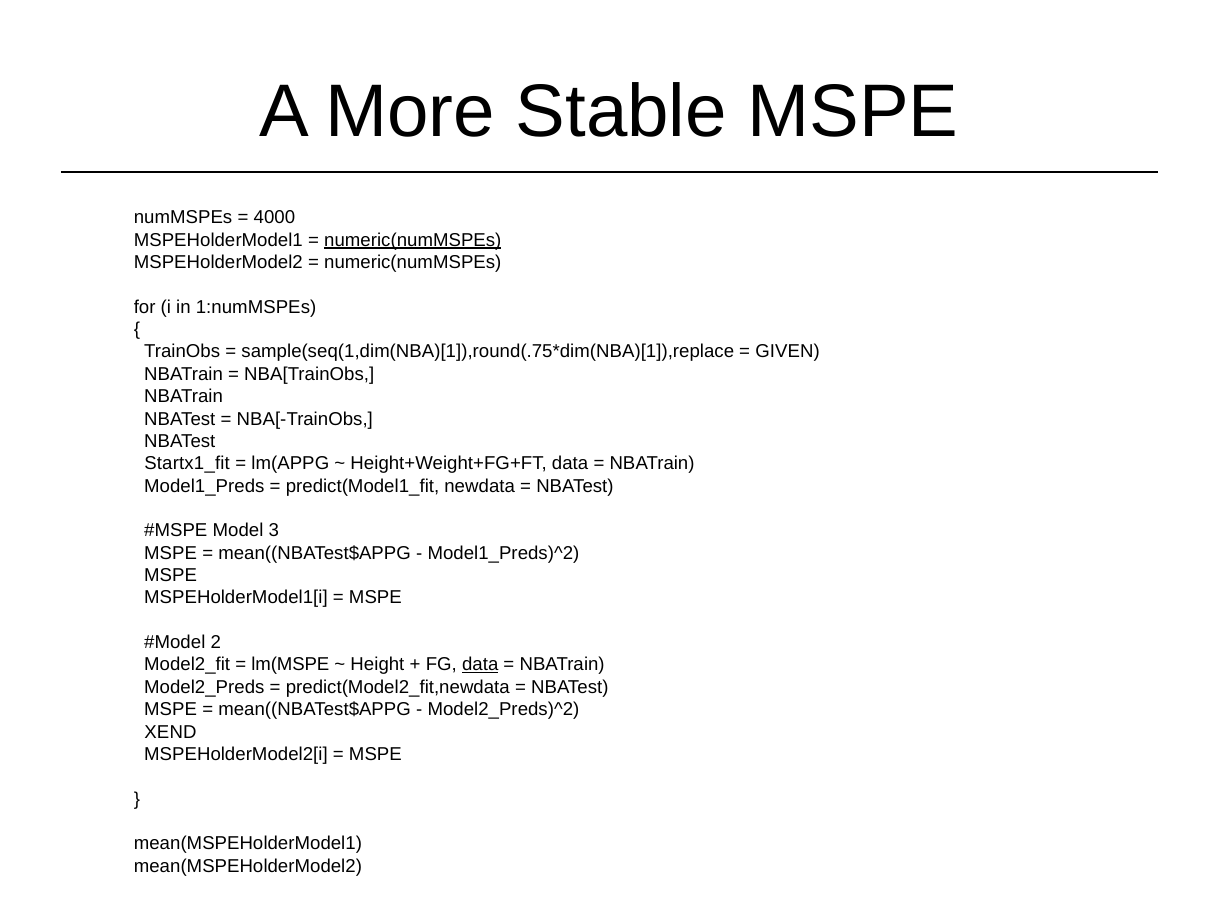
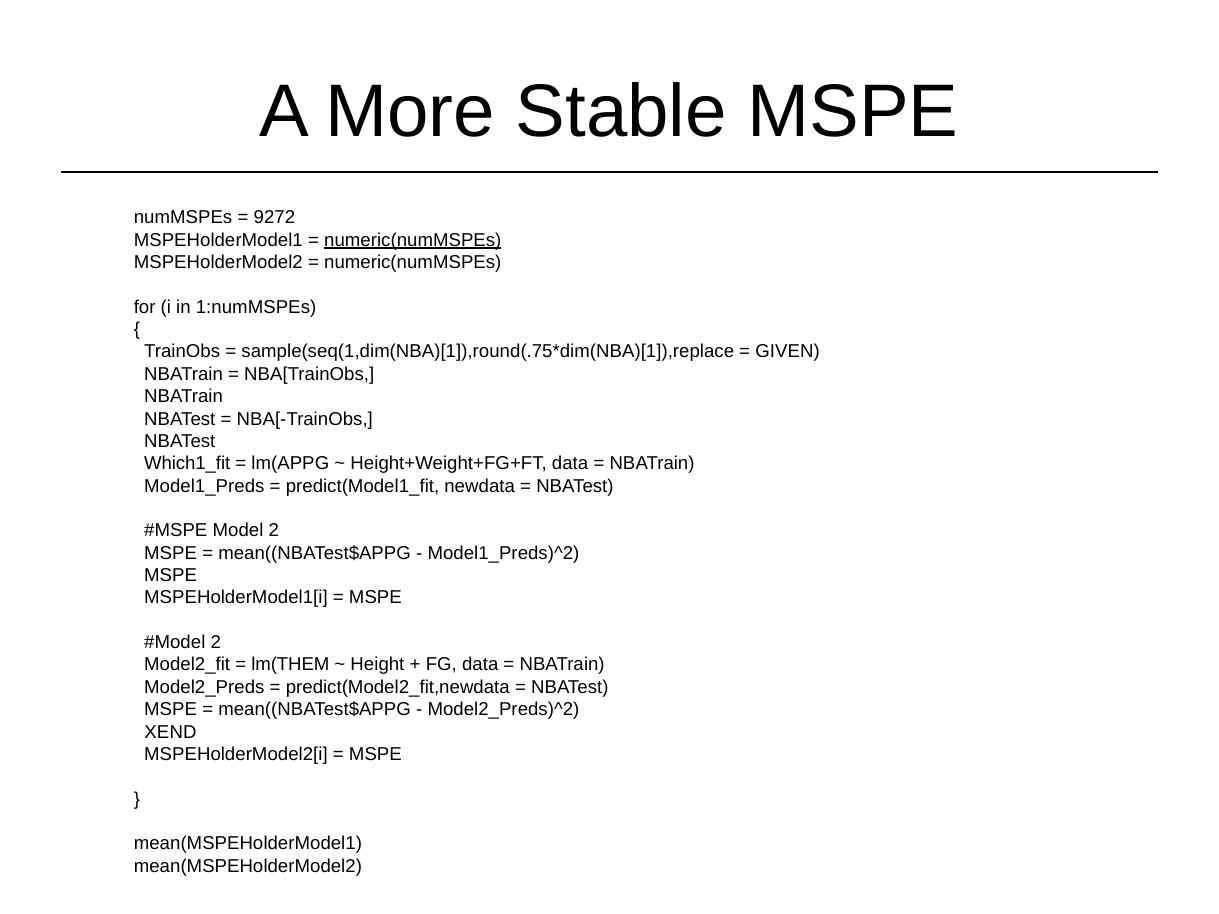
4000: 4000 -> 9272
Startx1_fit: Startx1_fit -> Which1_fit
Model 3: 3 -> 2
lm(MSPE: lm(MSPE -> lm(THEM
data at (480, 665) underline: present -> none
